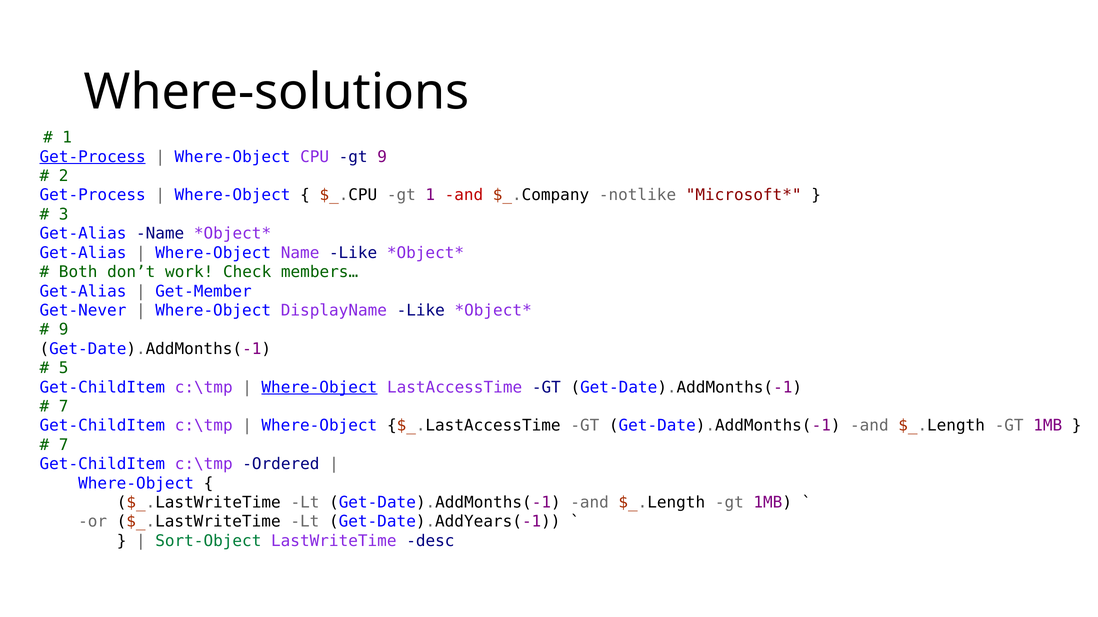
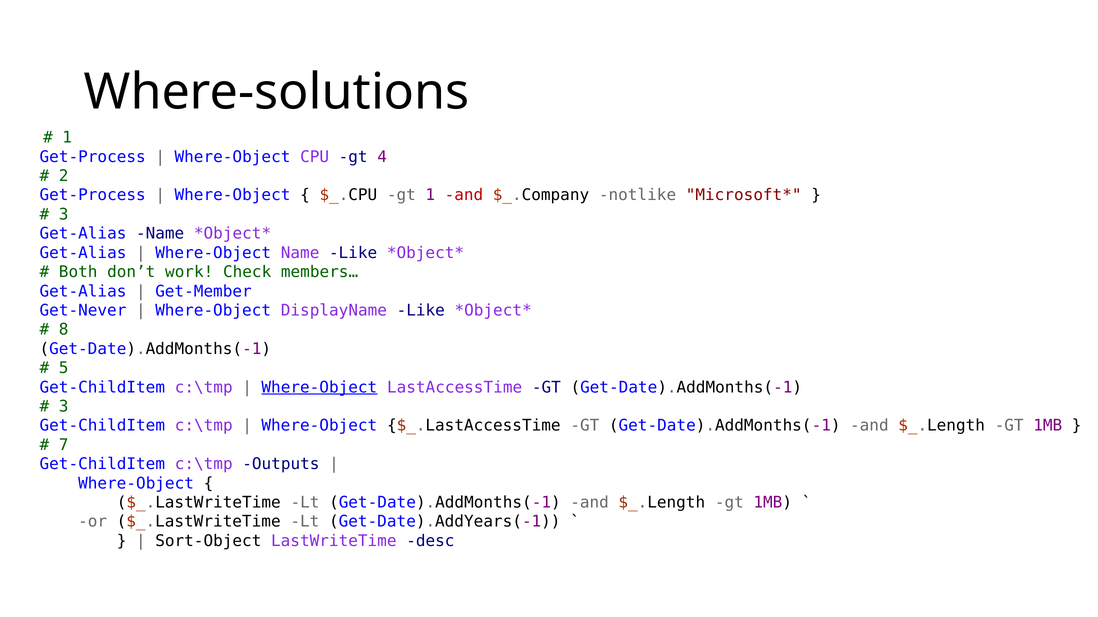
Get-Process at (93, 157) underline: present -> none
gt 9: 9 -> 4
9 at (64, 330): 9 -> 8
7 at (64, 407): 7 -> 3
Ordered: Ordered -> Outputs
Sort-Object colour: green -> black
